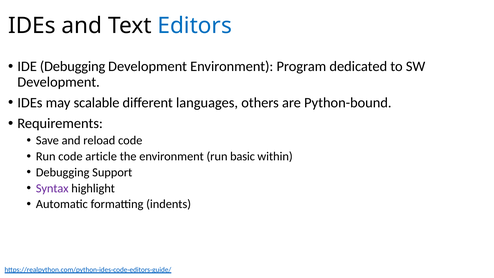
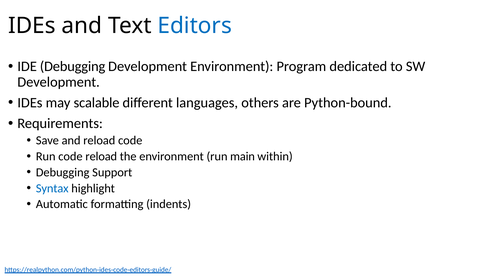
code article: article -> reload
basic: basic -> main
Syntax colour: purple -> blue
